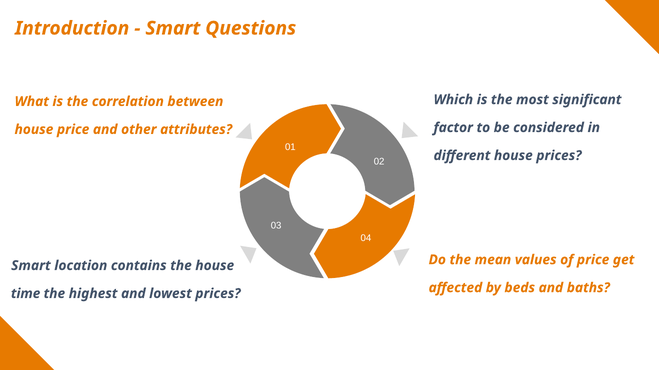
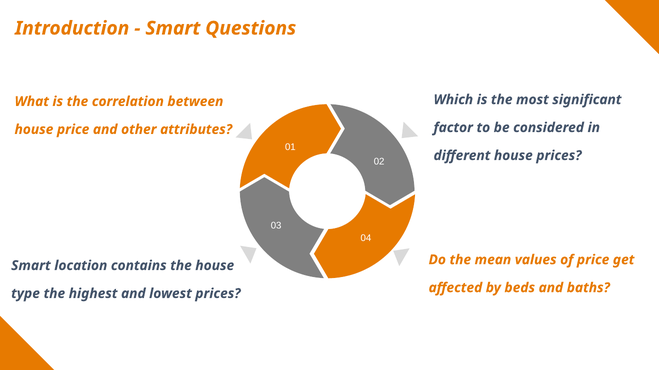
time: time -> type
